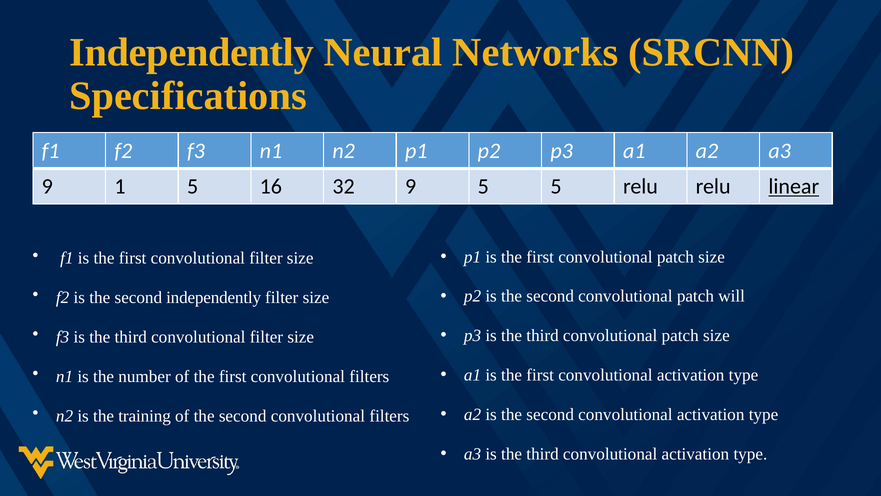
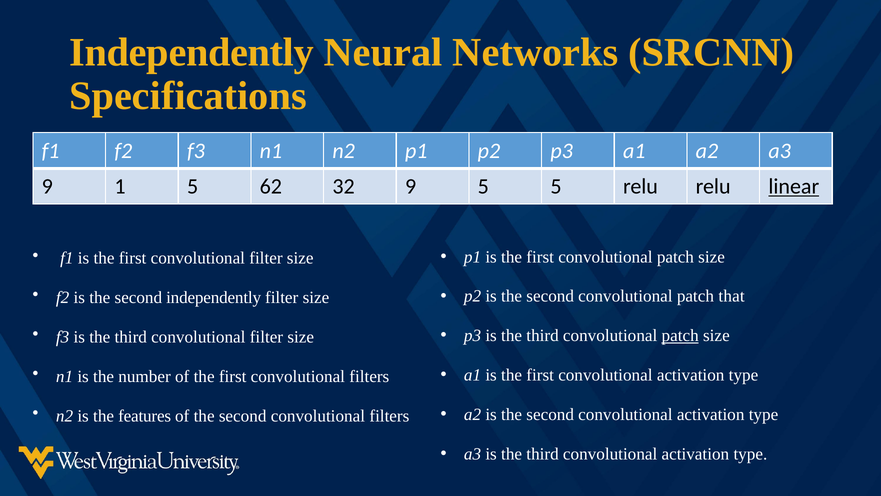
16: 16 -> 62
will: will -> that
patch at (680, 335) underline: none -> present
training: training -> features
